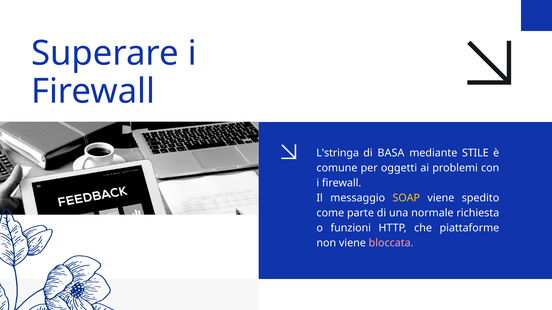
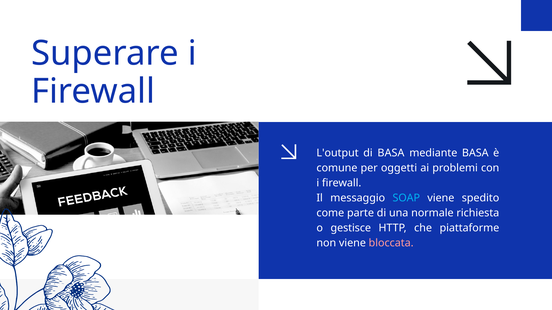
L'stringa: L'stringa -> L'output
mediante STILE: STILE -> BASA
SOAP colour: yellow -> light blue
funzioni: funzioni -> gestisce
